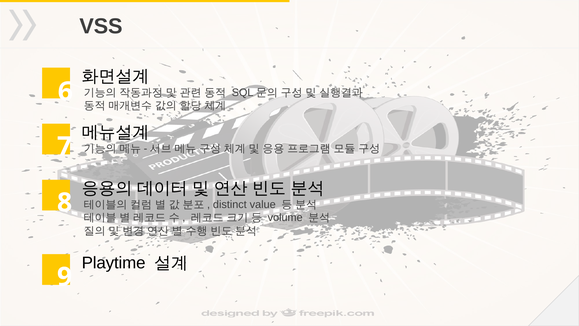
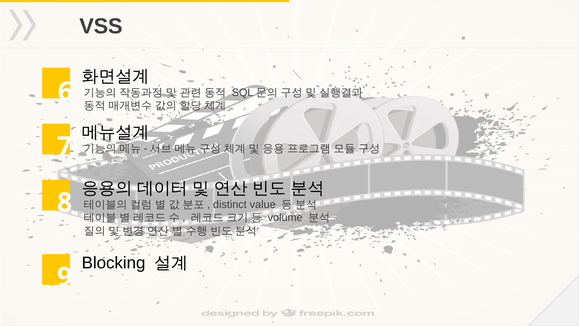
Playtime: Playtime -> Blocking
